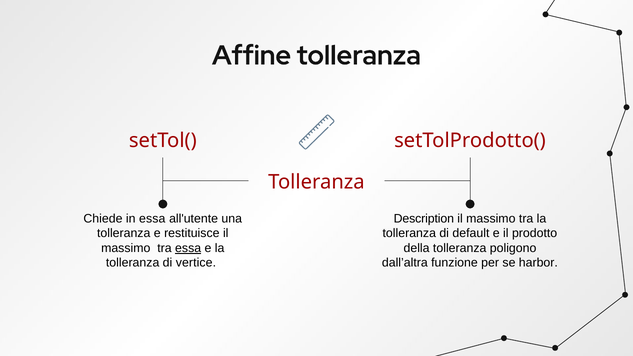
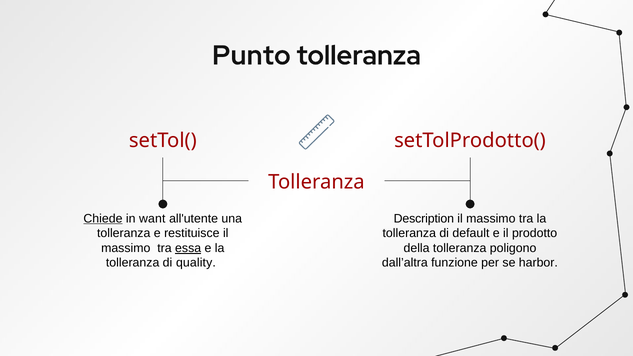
Affine: Affine -> Punto
Chiede underline: none -> present
in essa: essa -> want
vertice: vertice -> quality
